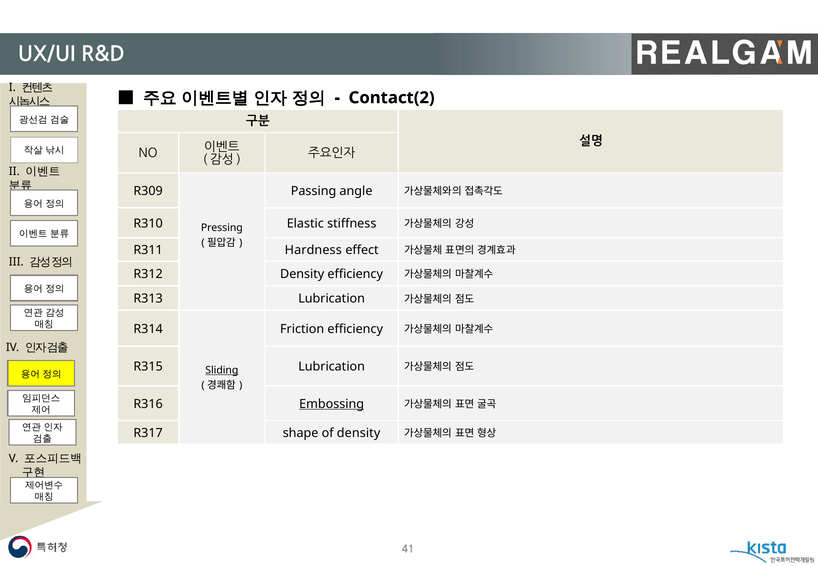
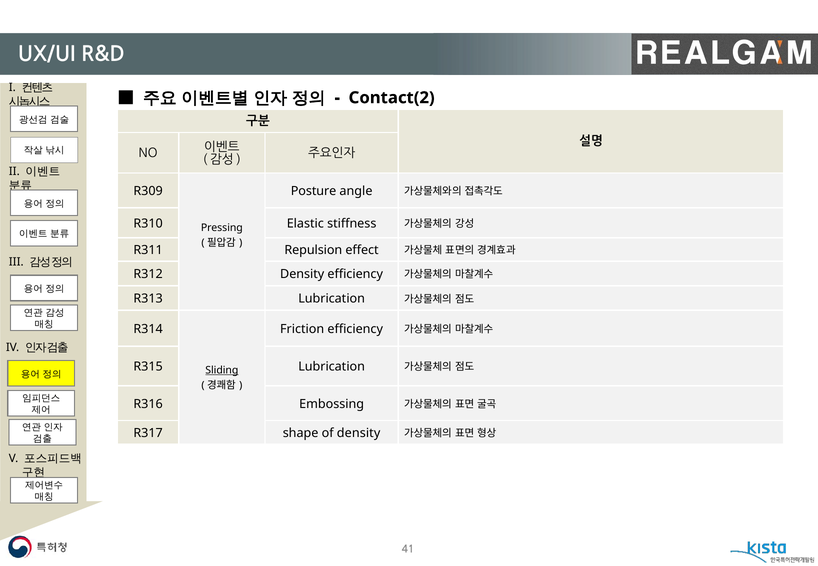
Passing: Passing -> Posture
Hardness: Hardness -> Repulsion
Embossing underline: present -> none
